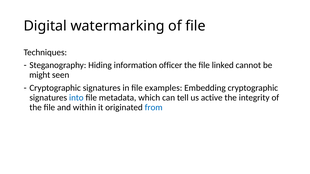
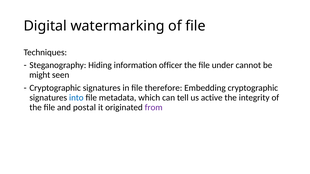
linked: linked -> under
examples: examples -> therefore
within: within -> postal
from colour: blue -> purple
